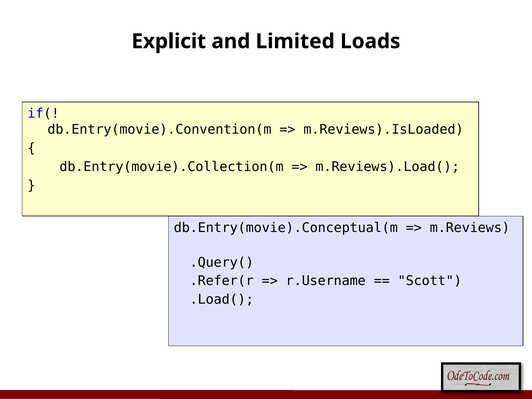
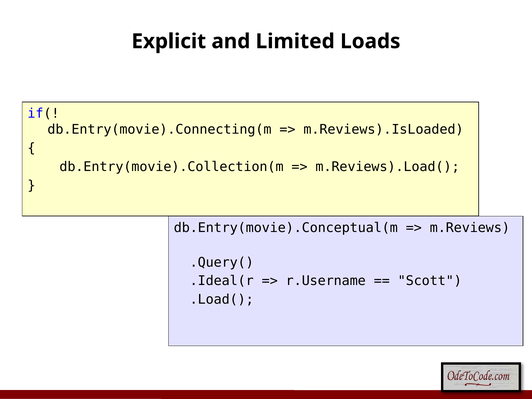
db.Entry(movie).Convention(m: db.Entry(movie).Convention(m -> db.Entry(movie).Connecting(m
.Refer(r: .Refer(r -> .Ideal(r
